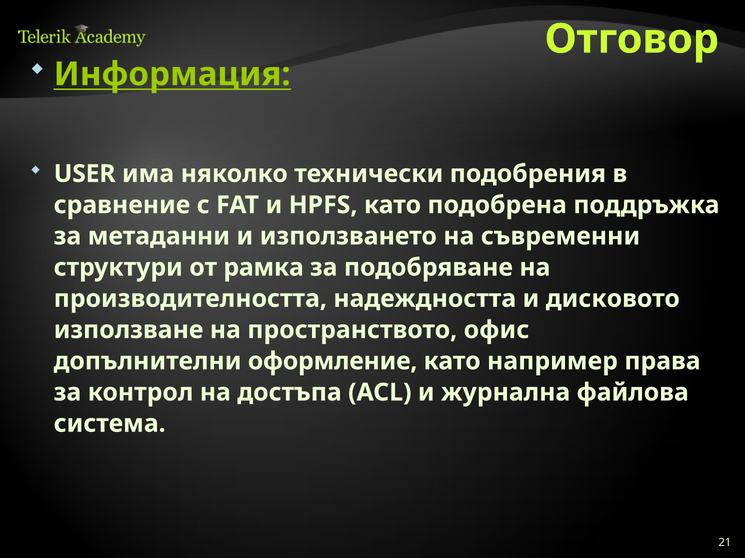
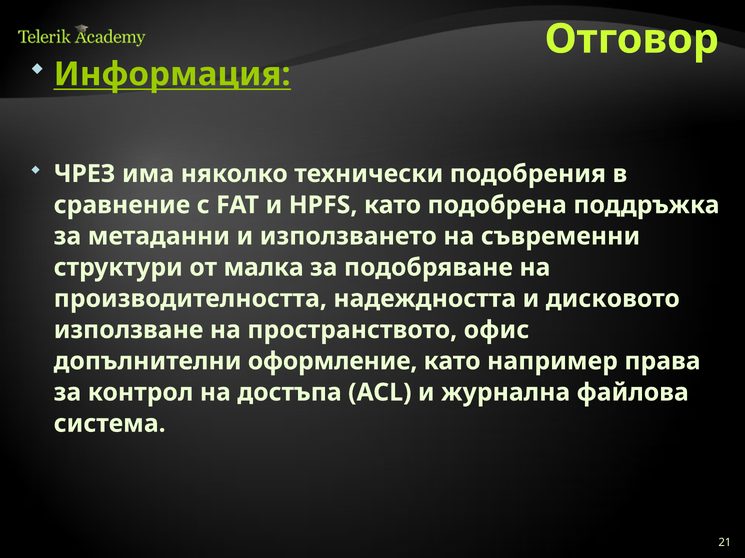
USER: USER -> ЧРЕЗ
рамка: рамка -> малка
